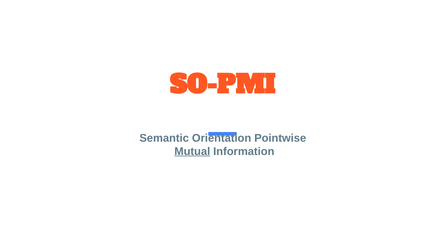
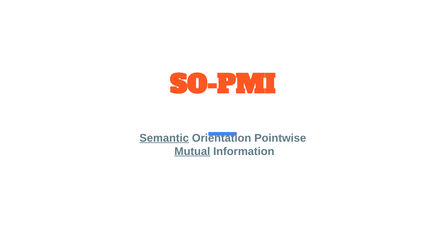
Semantic underline: none -> present
